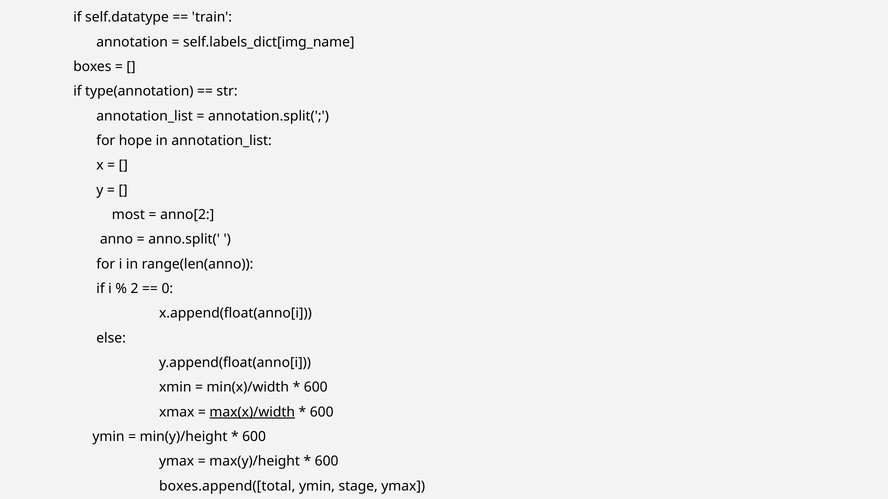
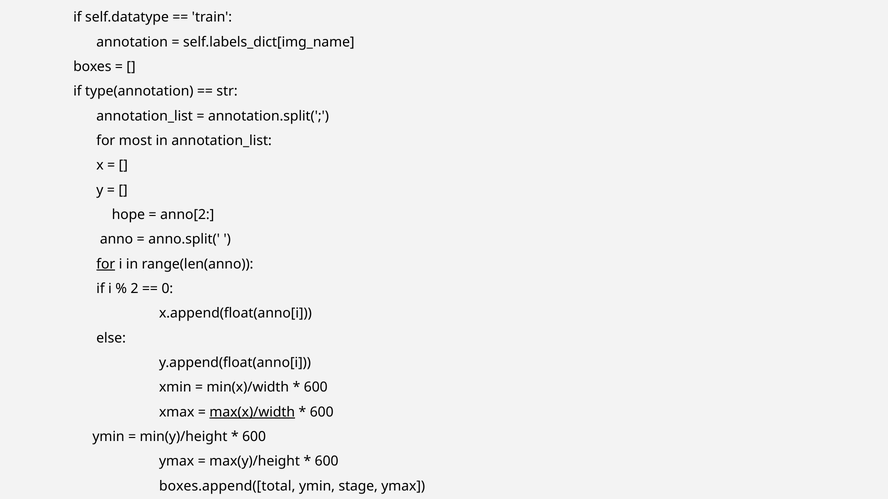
hope: hope -> most
most: most -> hope
for at (106, 264) underline: none -> present
